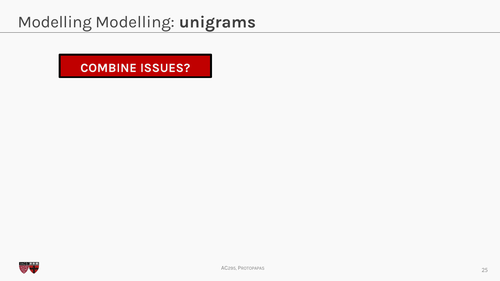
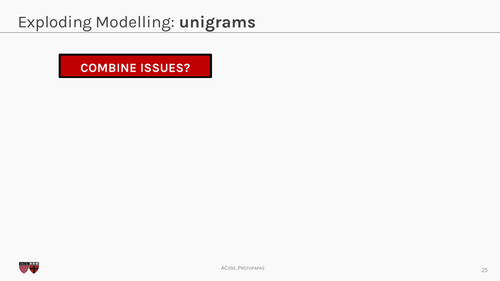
Modelling at (55, 22): Modelling -> Exploding
